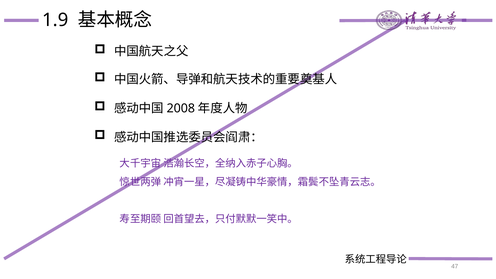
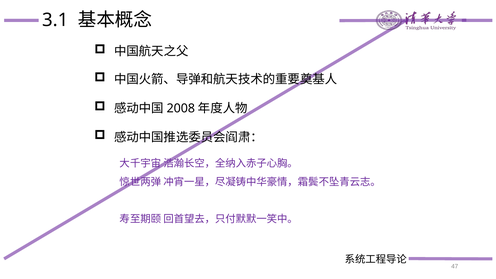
1.9: 1.9 -> 3.1
